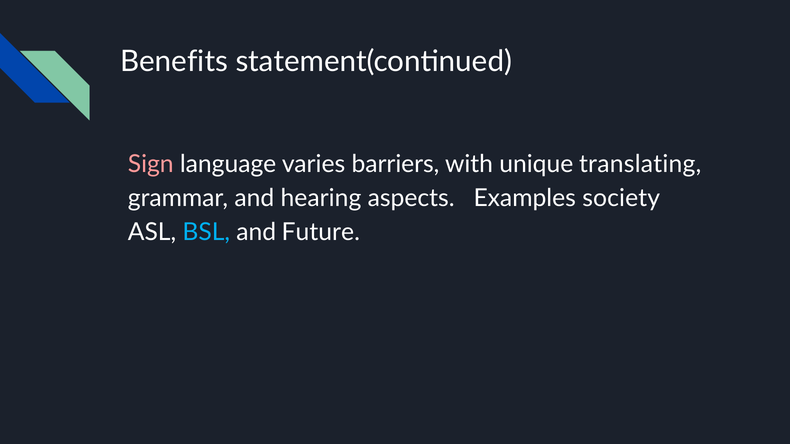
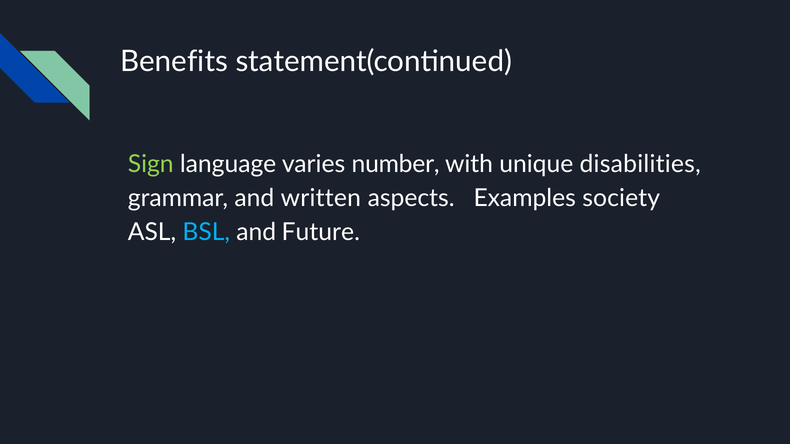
Sign colour: pink -> light green
barriers: barriers -> number
translating: translating -> disabilities
hearing: hearing -> written
